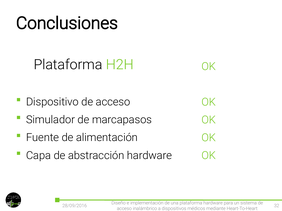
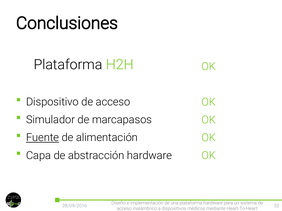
Fuente underline: none -> present
